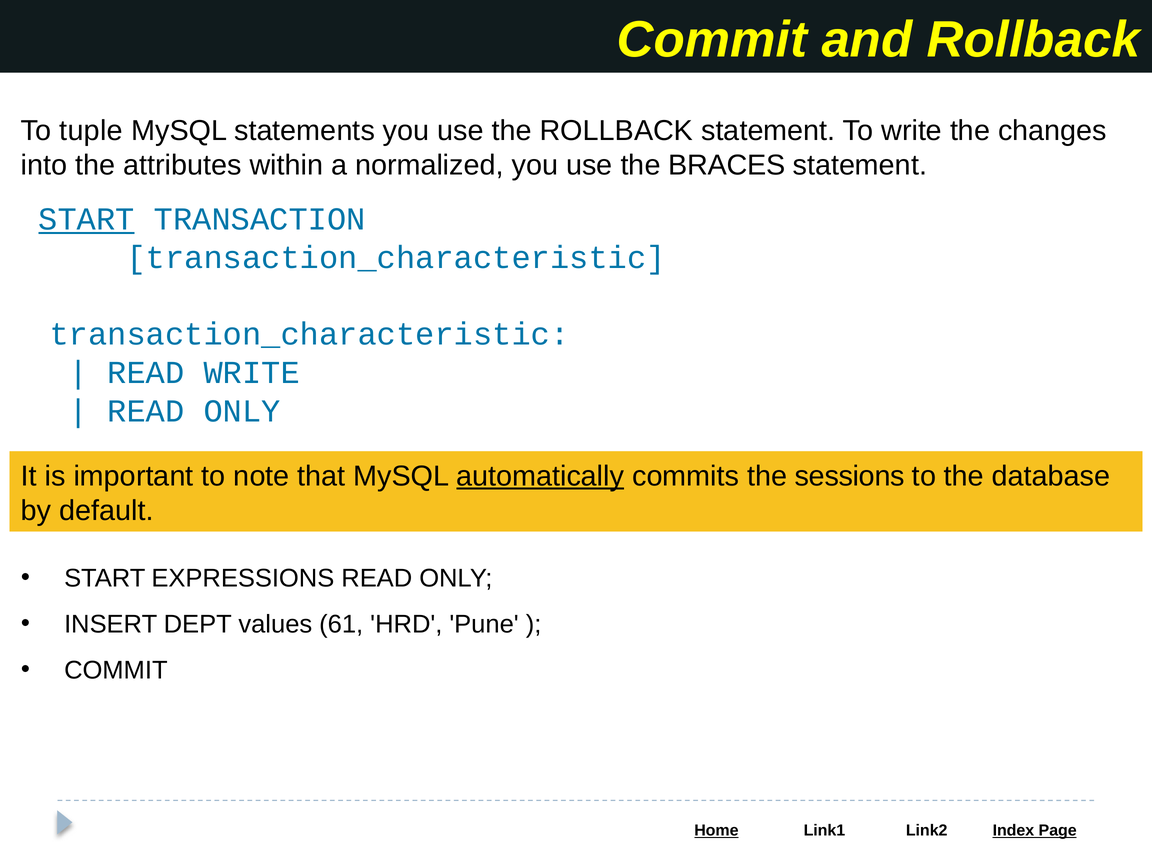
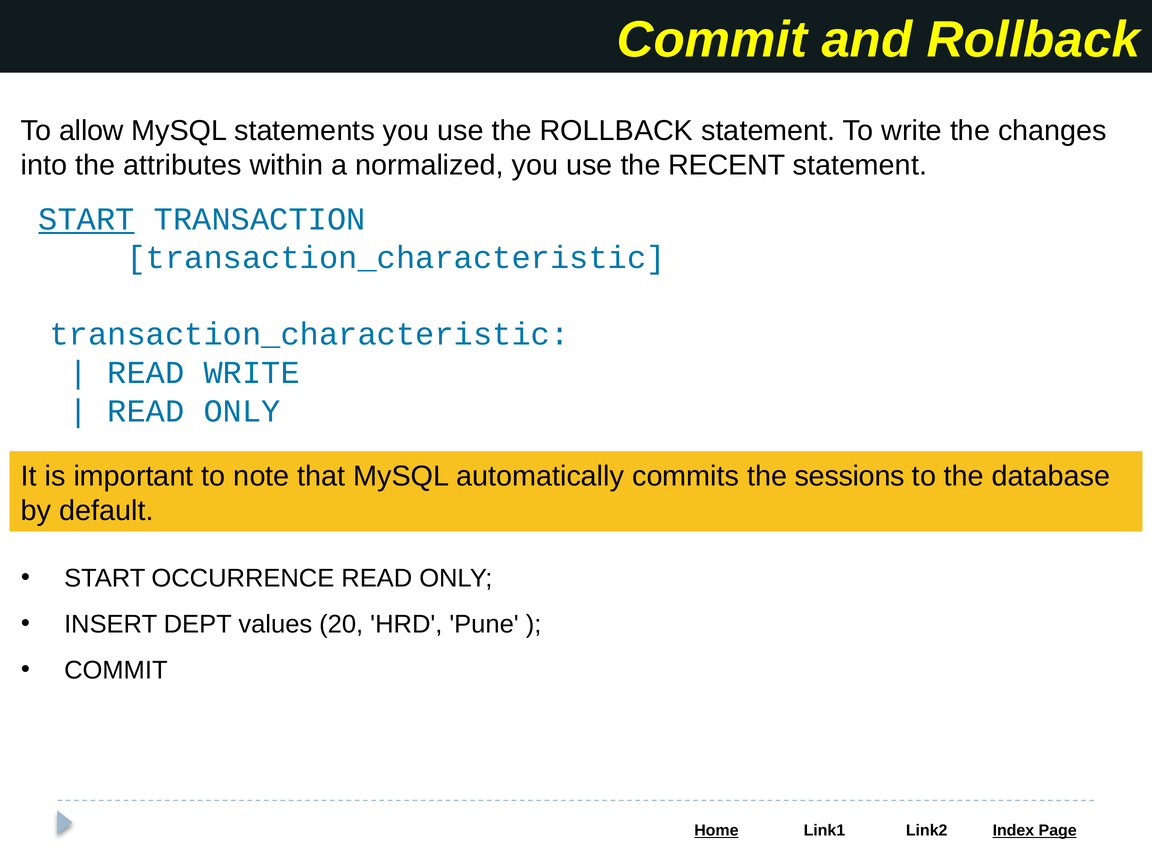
tuple: tuple -> allow
BRACES: BRACES -> RECENT
automatically underline: present -> none
EXPRESSIONS: EXPRESSIONS -> OCCURRENCE
61: 61 -> 20
